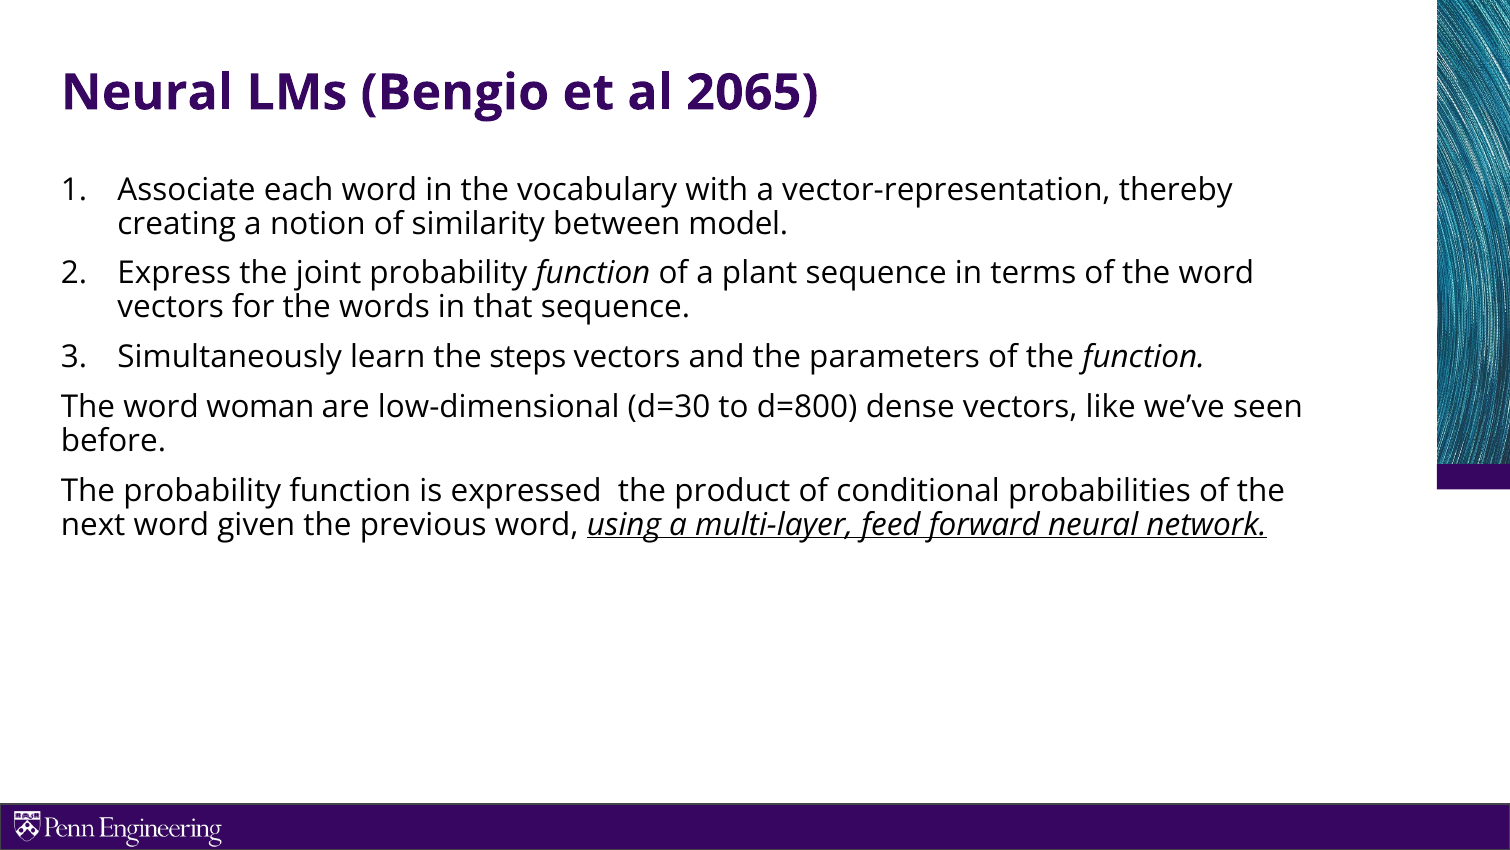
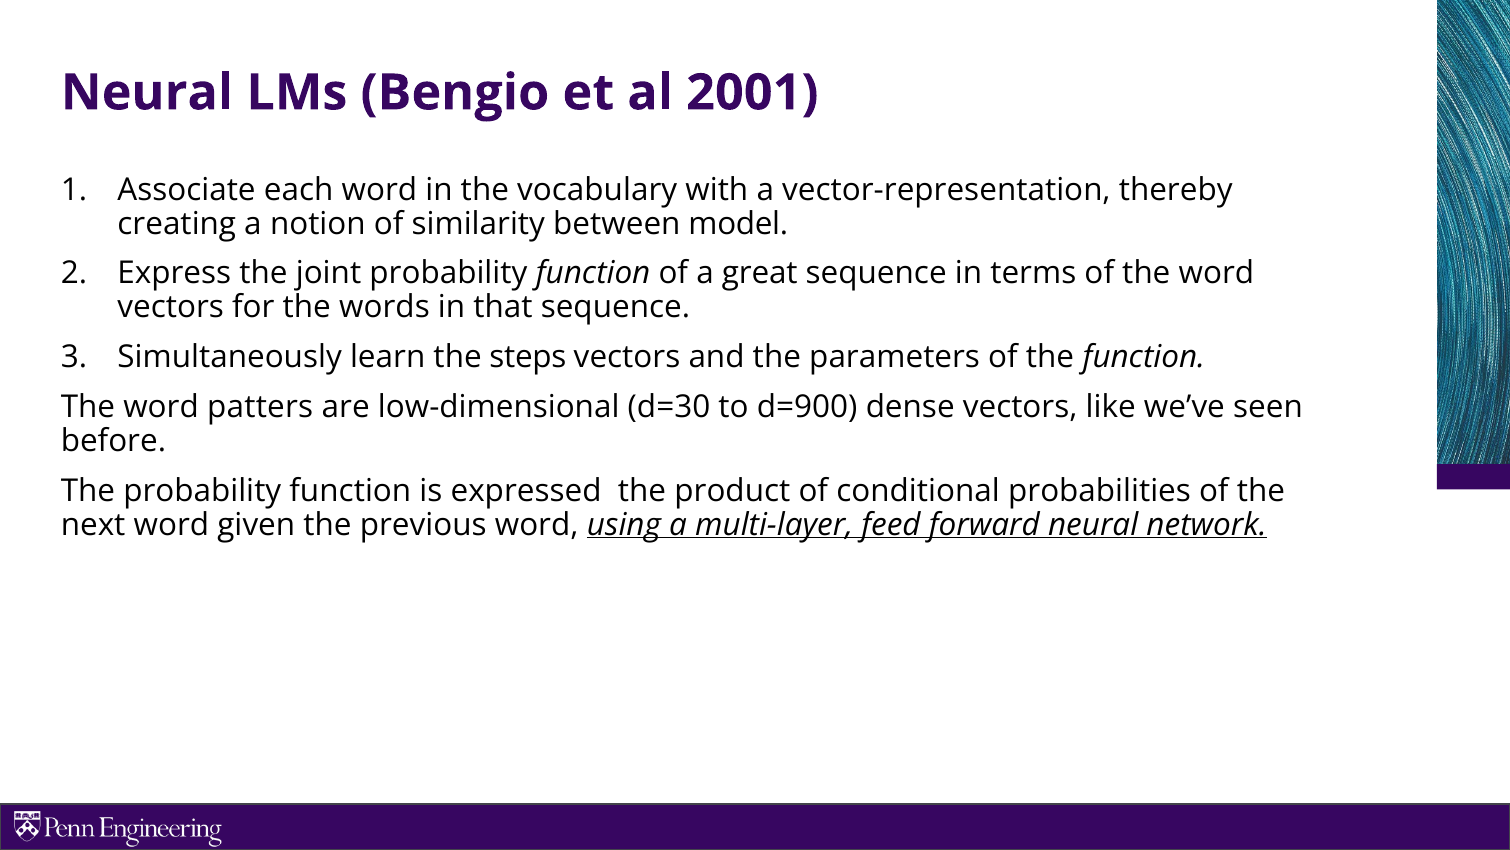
2065: 2065 -> 2001
plant: plant -> great
woman: woman -> patters
d=800: d=800 -> d=900
